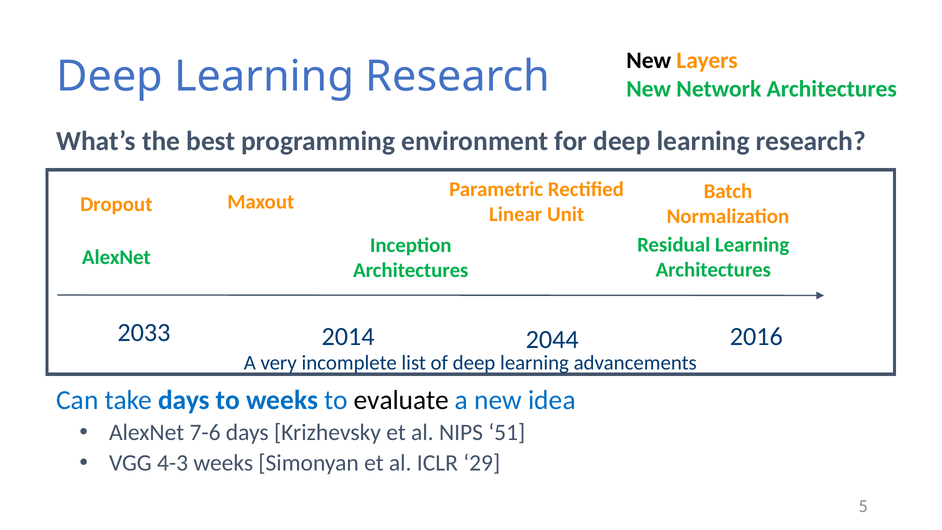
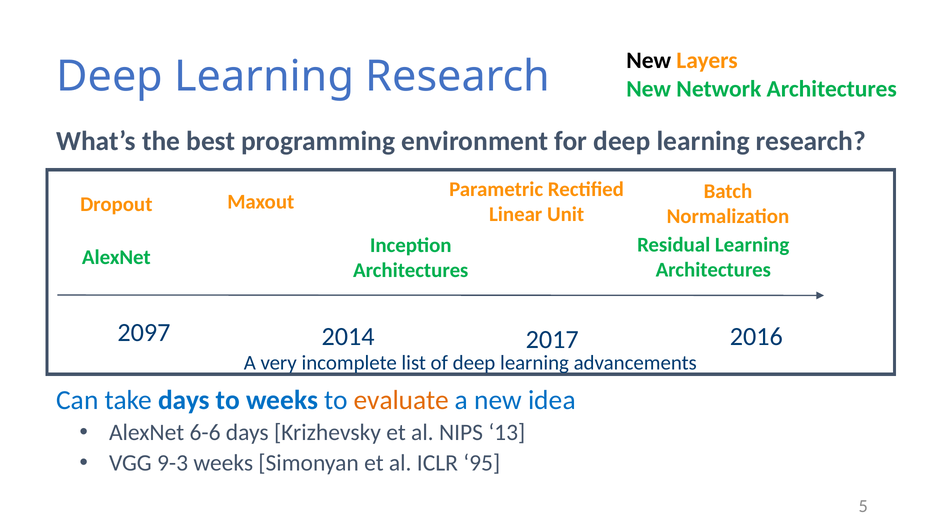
2033: 2033 -> 2097
2044: 2044 -> 2017
evaluate colour: black -> orange
7-6: 7-6 -> 6-6
51: 51 -> 13
4-3: 4-3 -> 9-3
29: 29 -> 95
